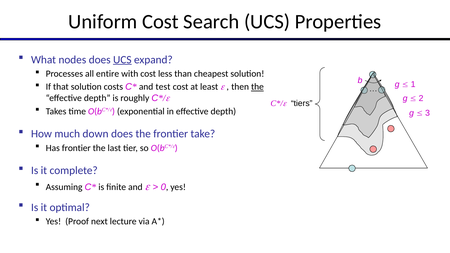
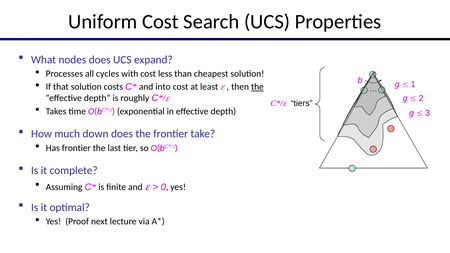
UCS at (122, 60) underline: present -> none
entire: entire -> cycles
test: test -> into
